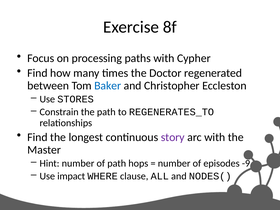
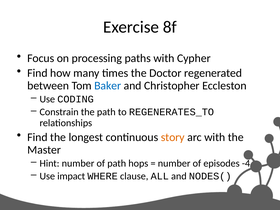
STORES: STORES -> CODING
story colour: purple -> orange
-9: -9 -> -4
